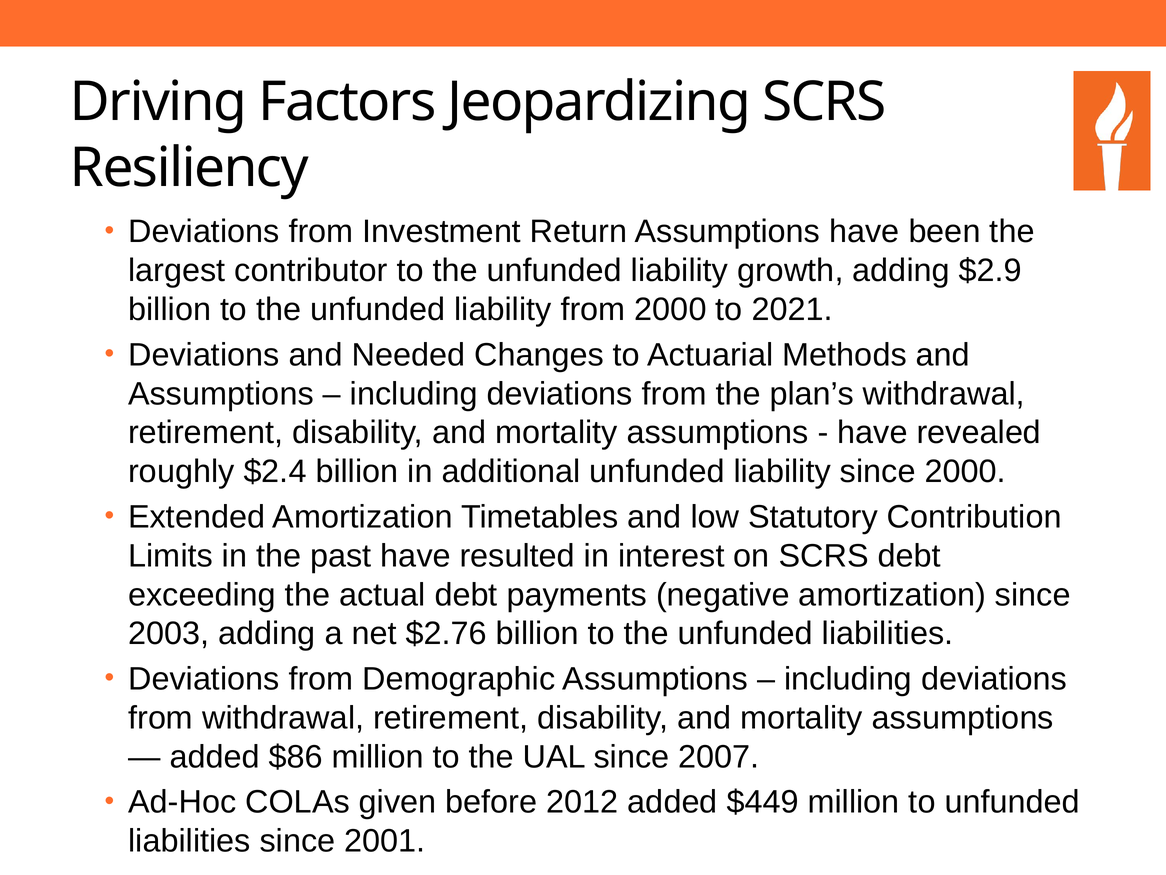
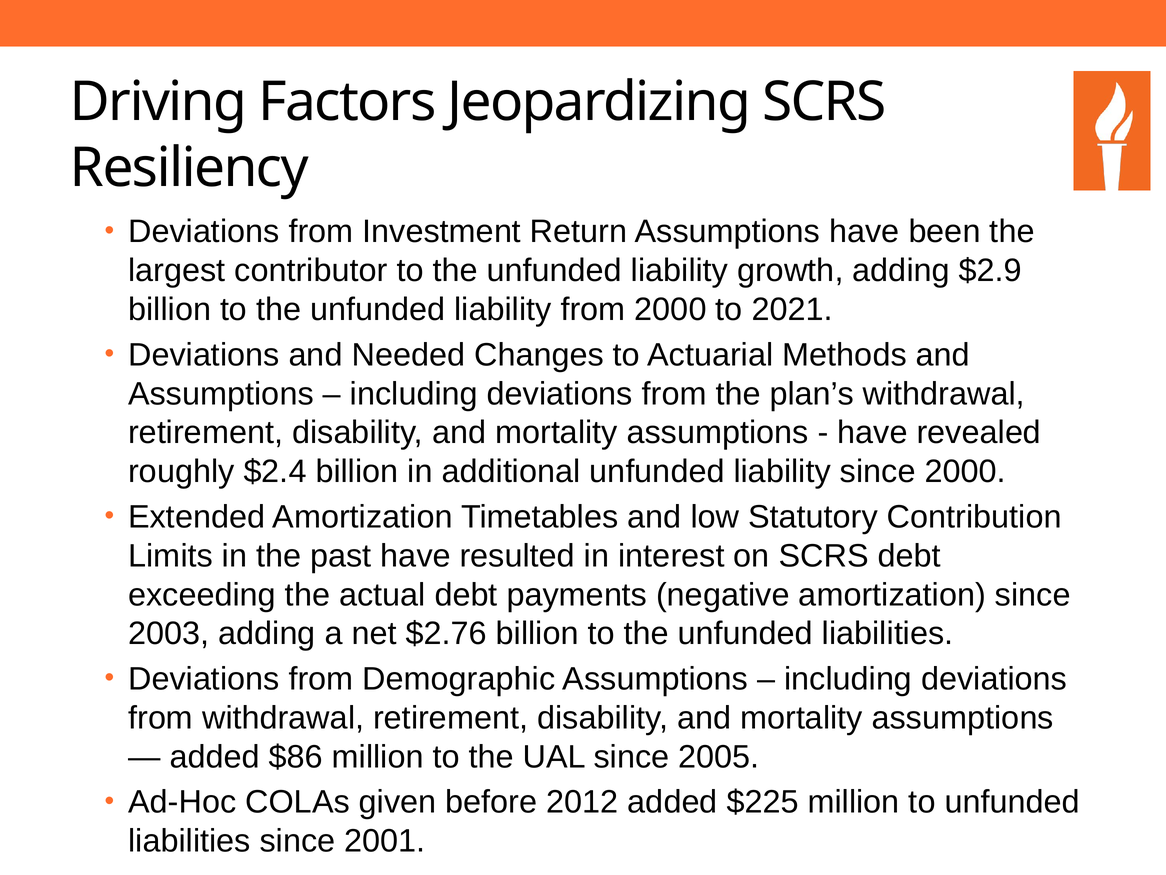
2007: 2007 -> 2005
$449: $449 -> $225
